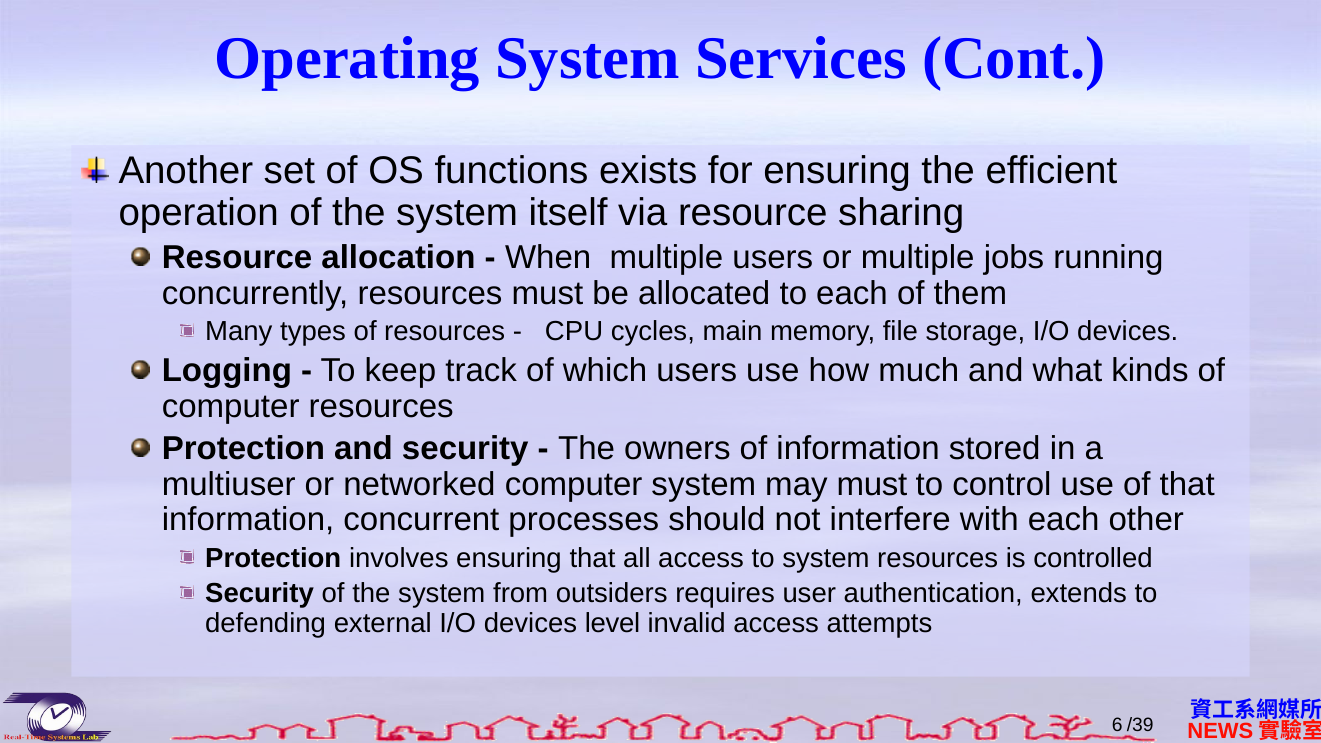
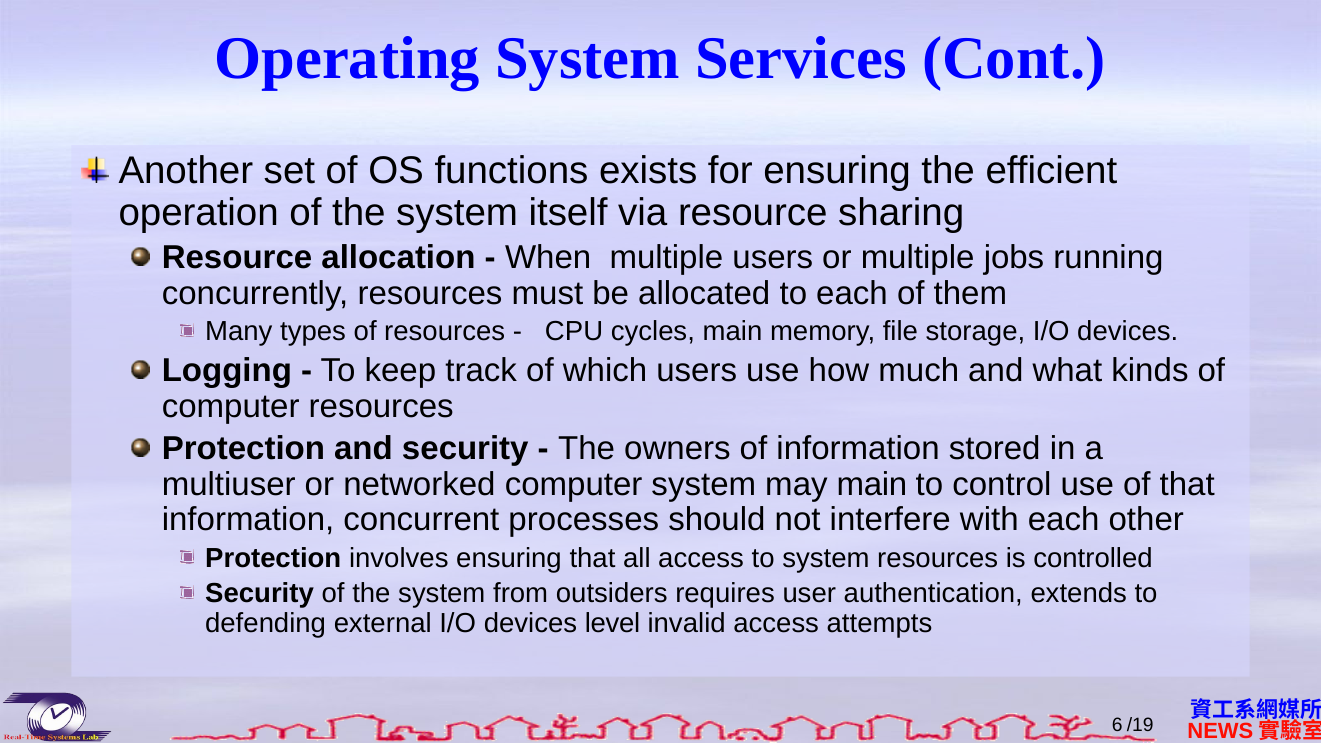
may must: must -> main
/39: /39 -> /19
